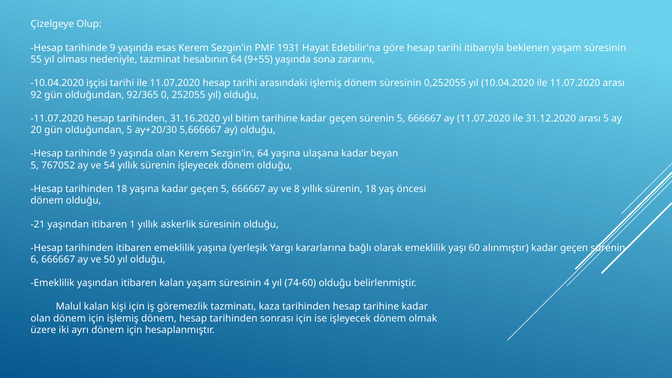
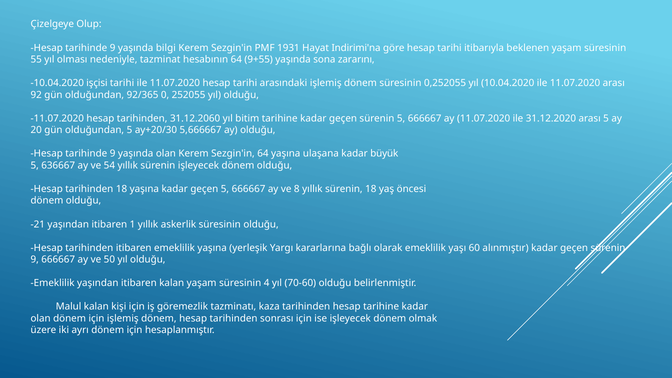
esas: esas -> bilgi
Edebilir'na: Edebilir'na -> Indirimi'na
31.16.2020: 31.16.2020 -> 31.12.2060
beyan: beyan -> büyük
767052: 767052 -> 636667
6 at (35, 260): 6 -> 9
74-60: 74-60 -> 70-60
